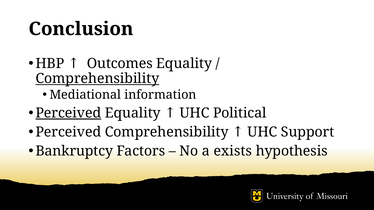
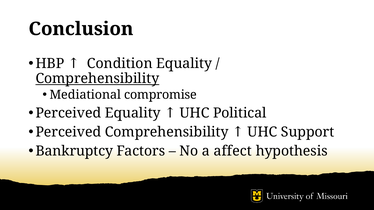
Outcomes: Outcomes -> Condition
information: information -> compromise
Perceived at (68, 113) underline: present -> none
exists: exists -> affect
